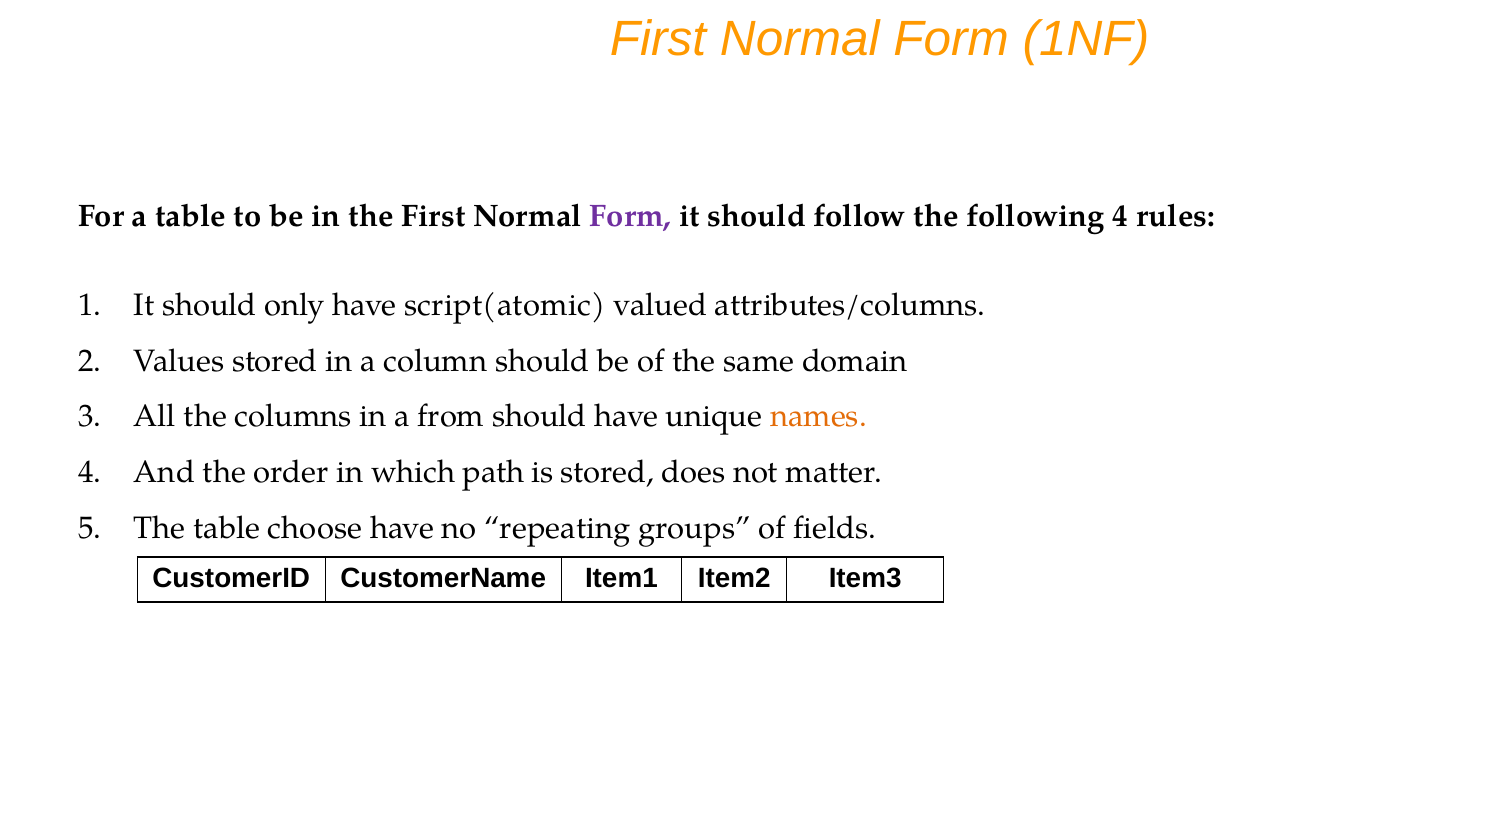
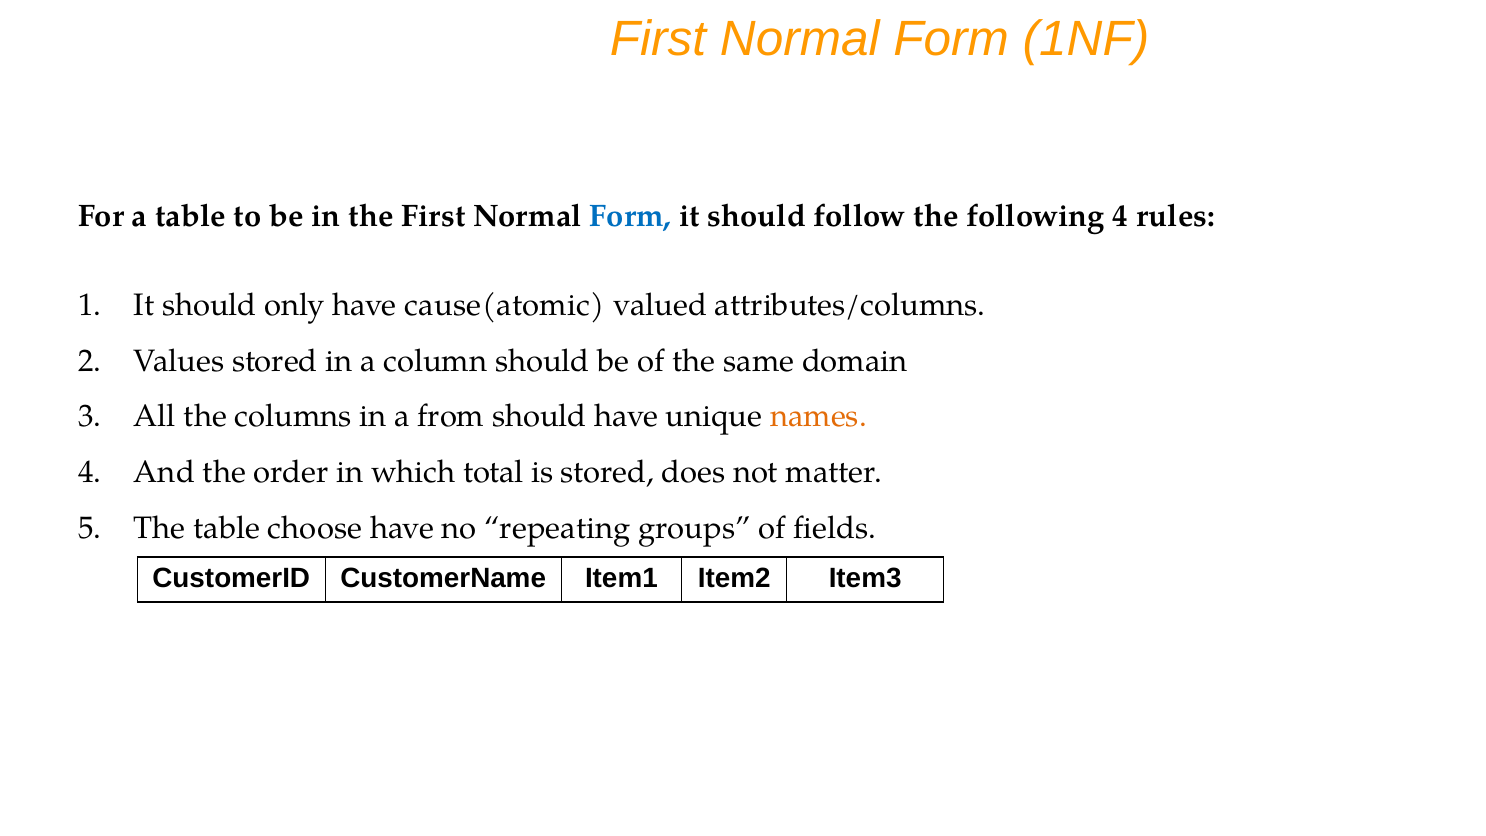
Form at (631, 216) colour: purple -> blue
script(atomic: script(atomic -> cause(atomic
path: path -> total
